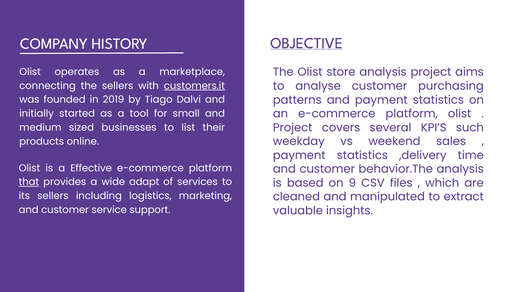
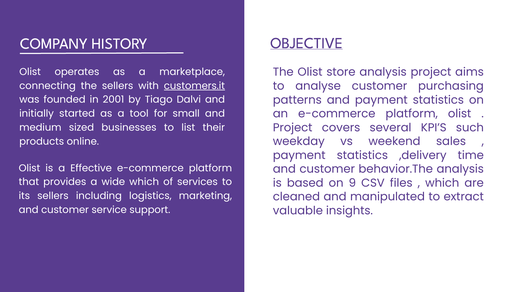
2019: 2019 -> 2001
that underline: present -> none
wide adapt: adapt -> which
